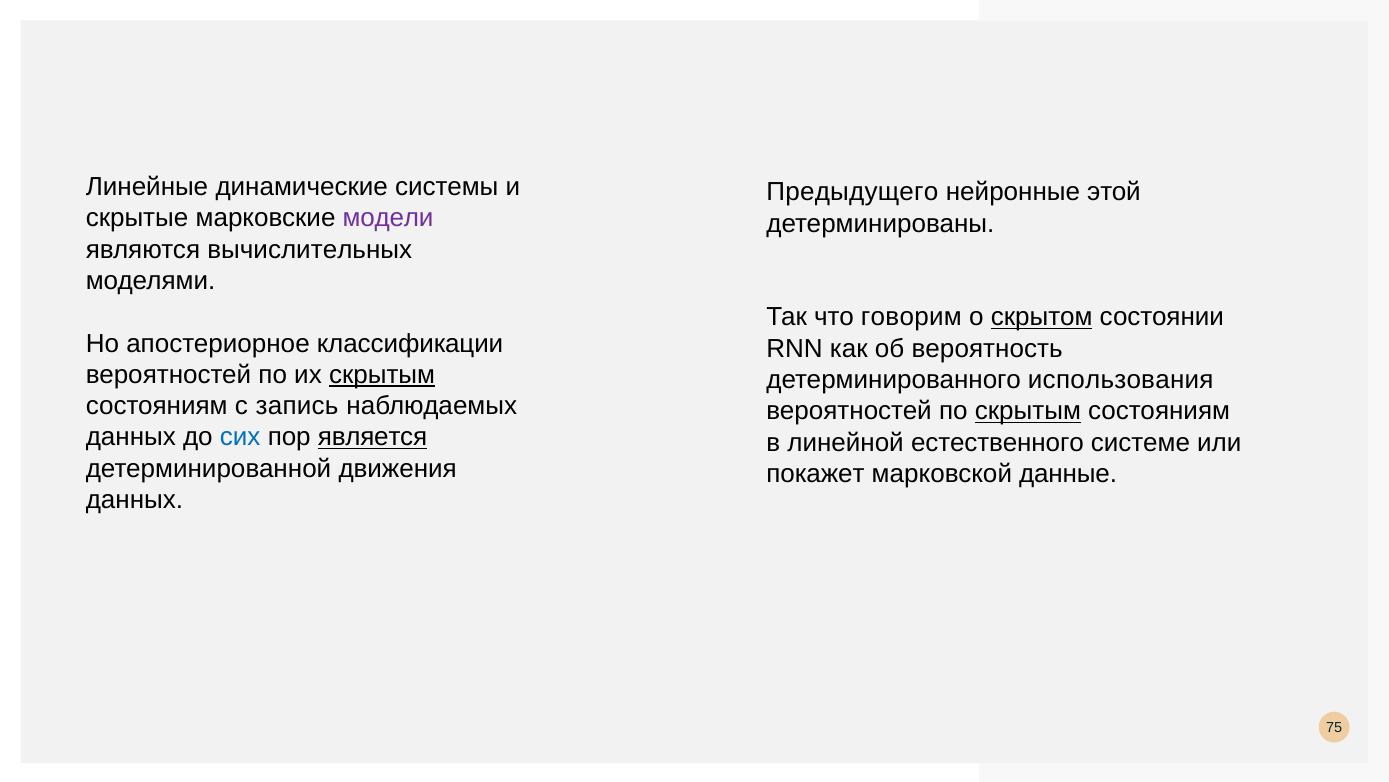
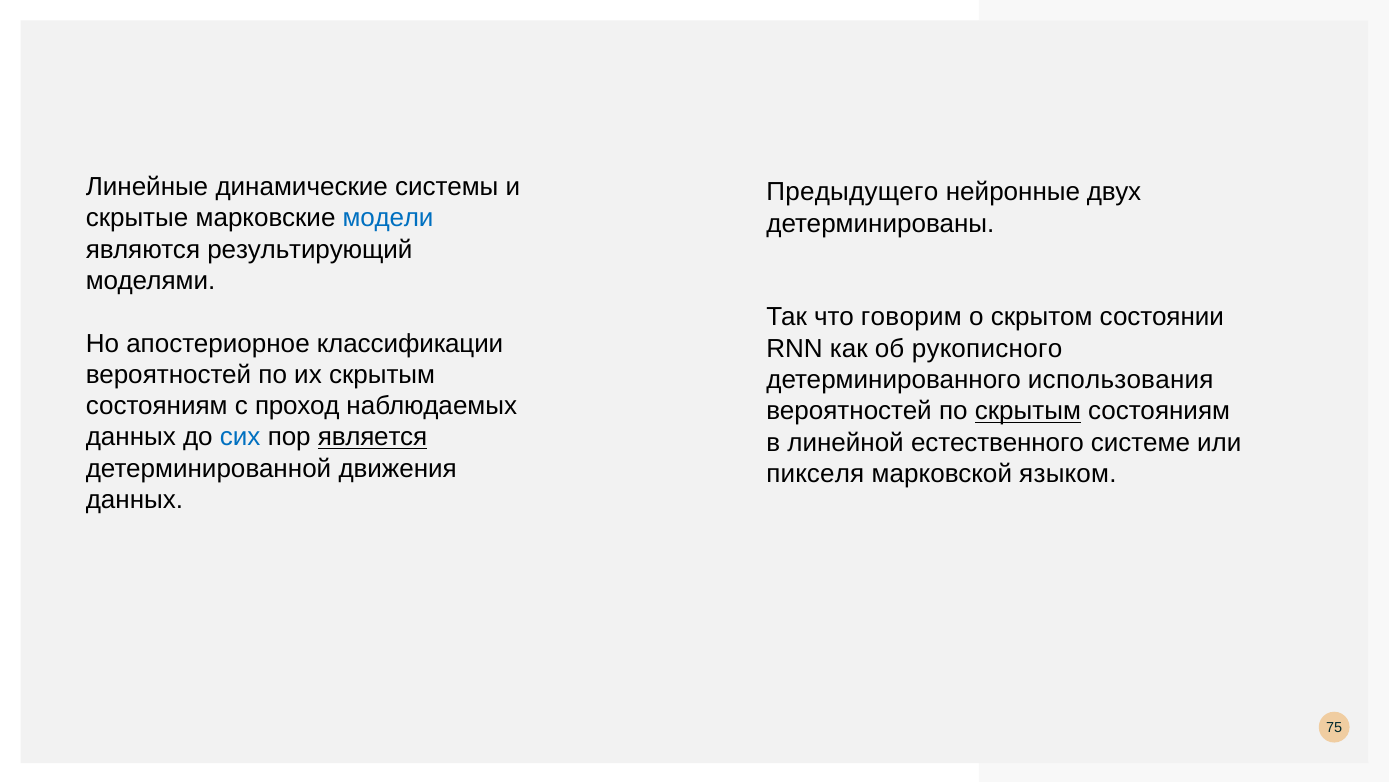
этой: этой -> двух
модели colour: purple -> blue
вычислительных: вычислительных -> результирующий
скрытом underline: present -> none
вероятность: вероятность -> рукописного
скрытым at (382, 374) underline: present -> none
запись: запись -> проход
покажет: покажет -> пикселя
данные: данные -> языком
